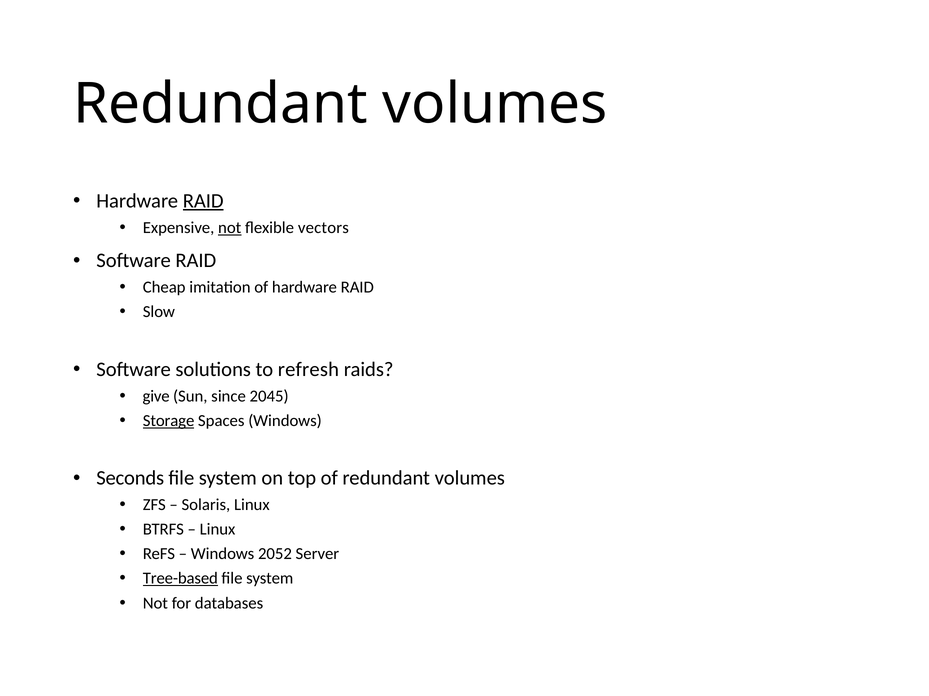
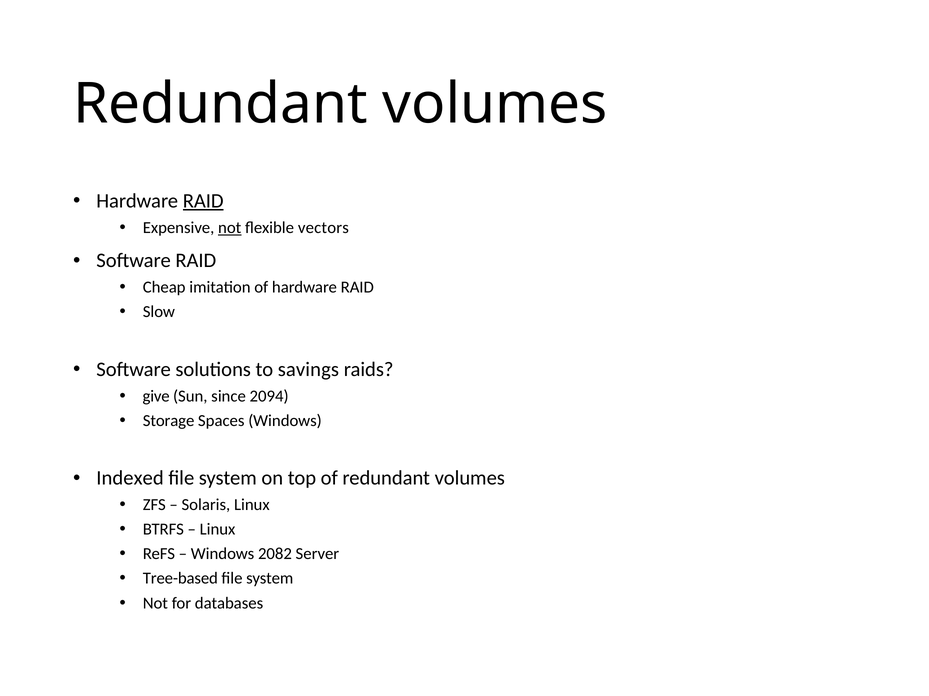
refresh: refresh -> savings
2045: 2045 -> 2094
Storage underline: present -> none
Seconds: Seconds -> Indexed
2052: 2052 -> 2082
Tree-based underline: present -> none
